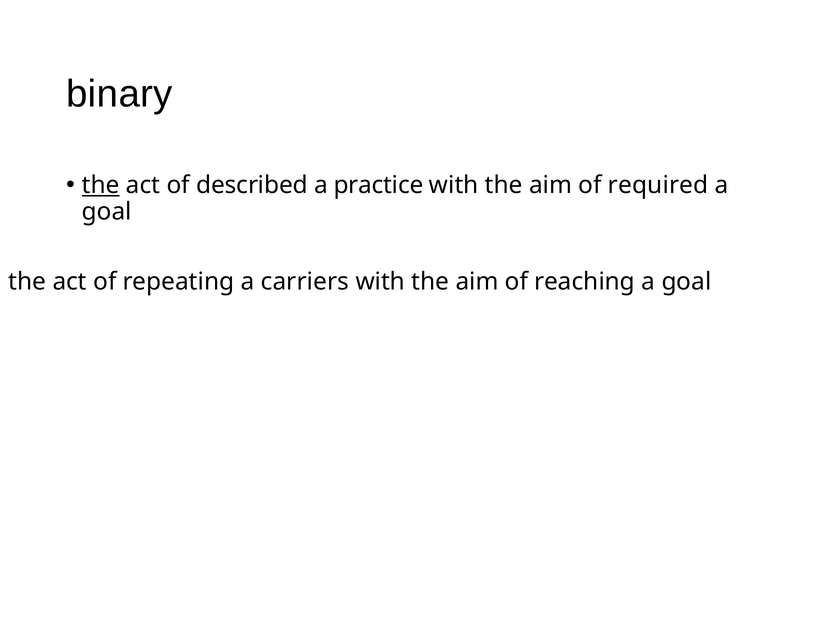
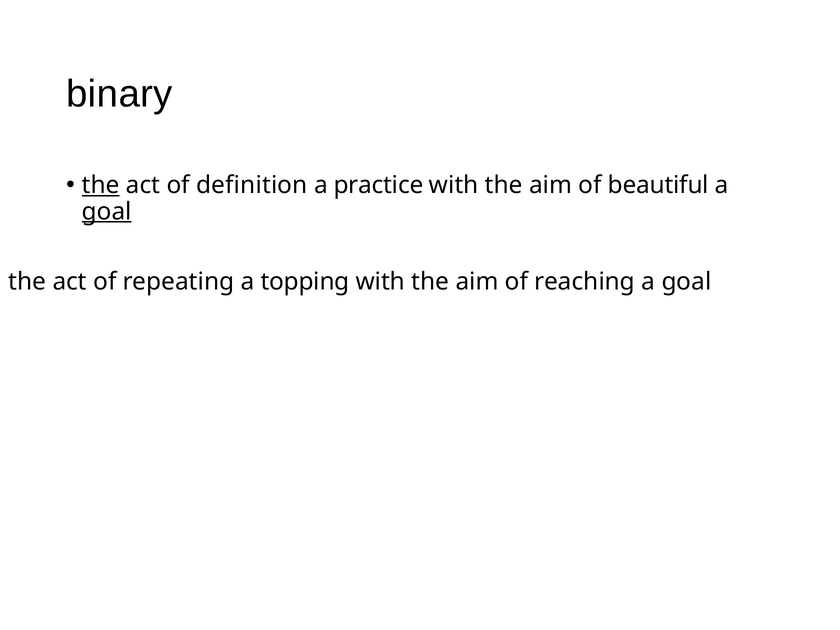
described: described -> definition
required: required -> beautiful
goal at (107, 211) underline: none -> present
carriers: carriers -> topping
